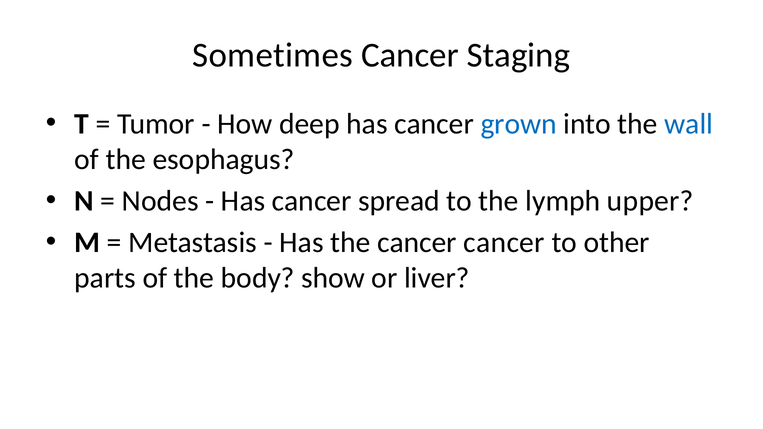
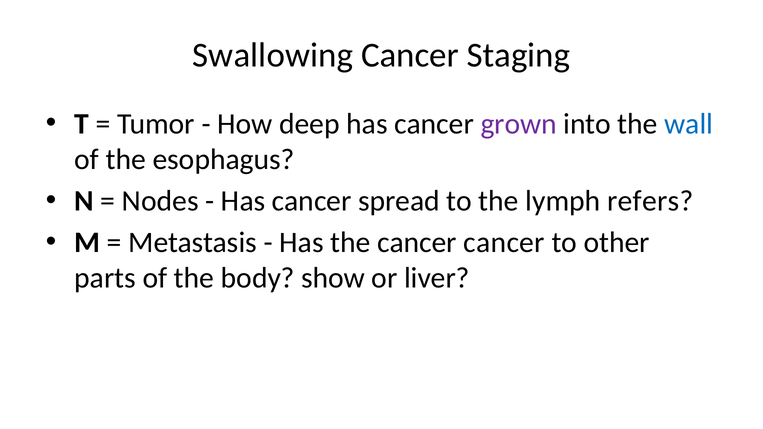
Sometimes: Sometimes -> Swallowing
grown colour: blue -> purple
upper: upper -> refers
